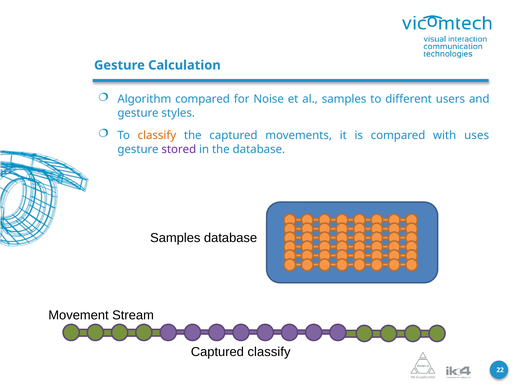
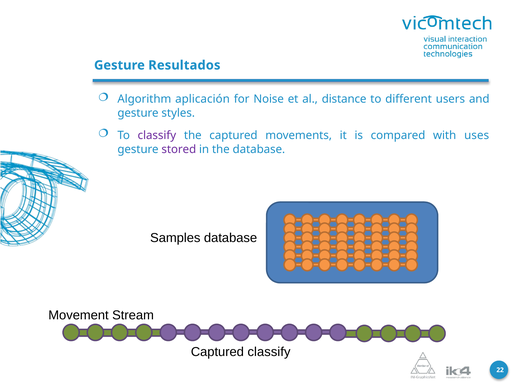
Calculation: Calculation -> Resultados
Algorithm compared: compared -> aplicación
al samples: samples -> distance
classify at (157, 135) colour: orange -> purple
